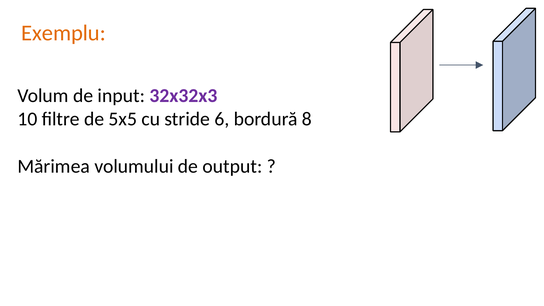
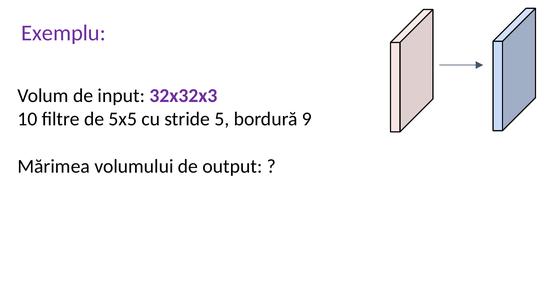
Exemplu colour: orange -> purple
6: 6 -> 5
8: 8 -> 9
